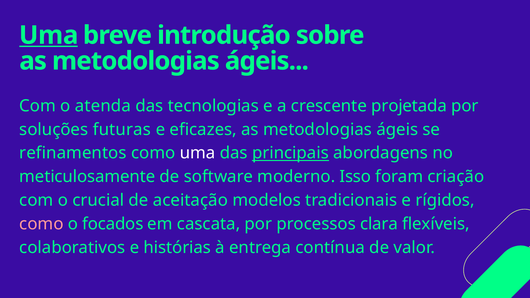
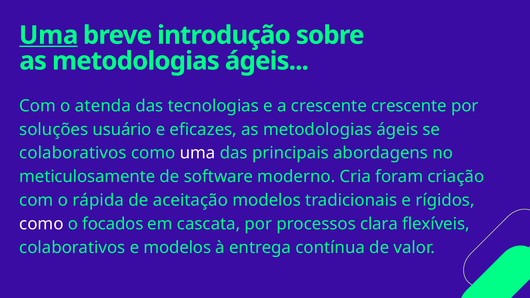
crescente projetada: projetada -> crescente
futuras: futuras -> usuário
refinamentos at (73, 153): refinamentos -> colaborativos
principais underline: present -> none
Isso: Isso -> Cria
crucial: crucial -> rápida
como at (41, 224) colour: pink -> white
e histórias: histórias -> modelos
